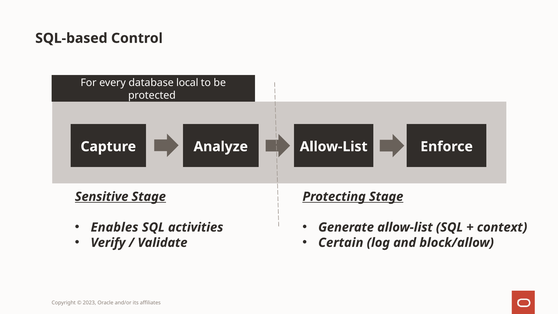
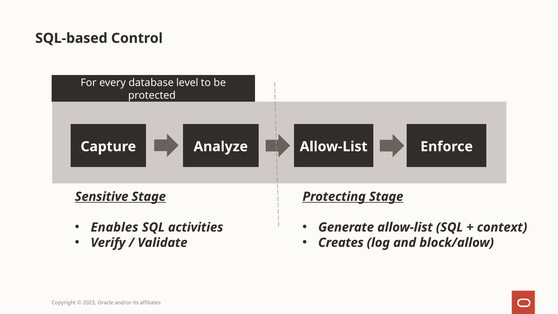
local: local -> level
Certain: Certain -> Creates
